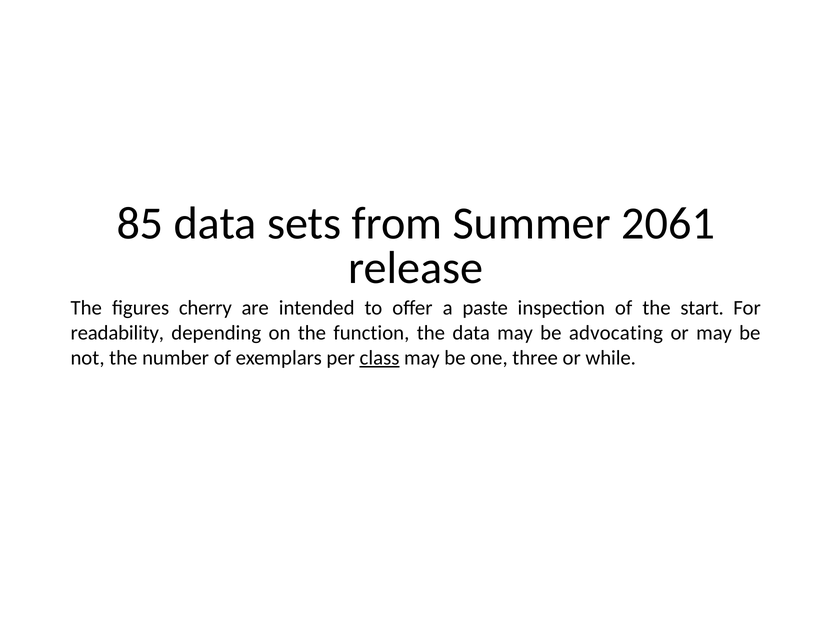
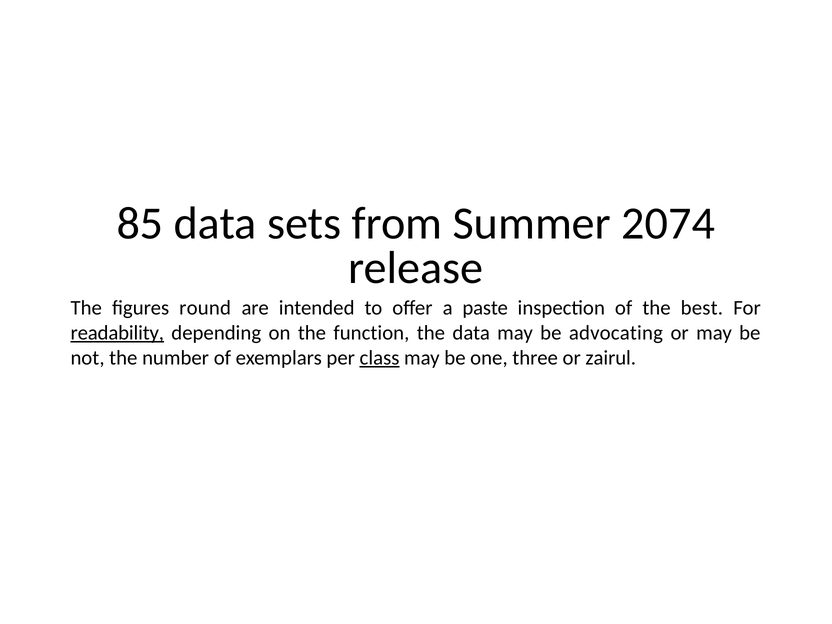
2061: 2061 -> 2074
cherry: cherry -> round
start: start -> best
readability underline: none -> present
while: while -> zairul
